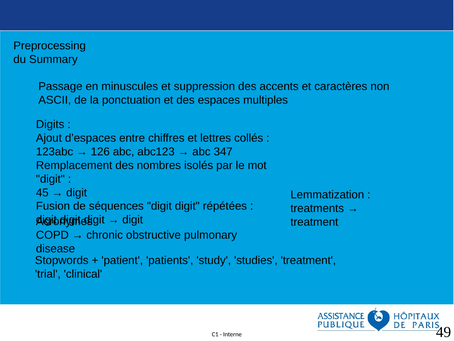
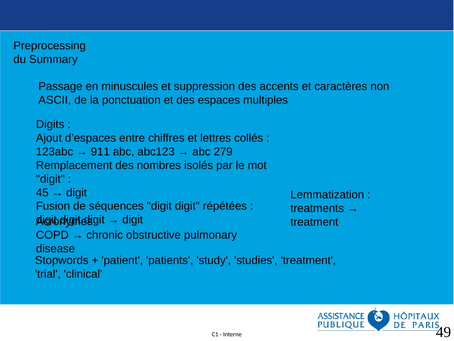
126: 126 -> 911
347: 347 -> 279
